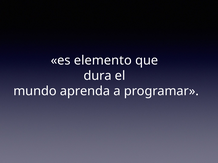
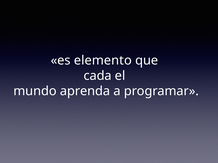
dura: dura -> cada
